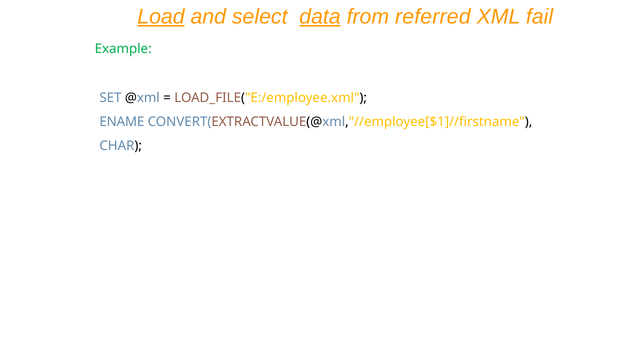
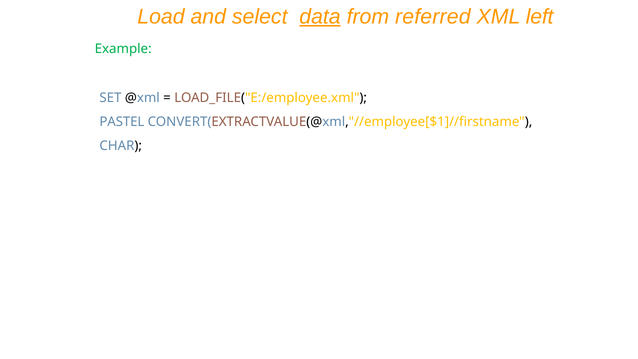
Load underline: present -> none
fail: fail -> left
ENAME: ENAME -> PASTEL
